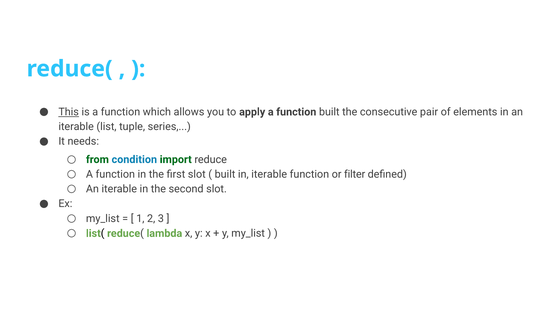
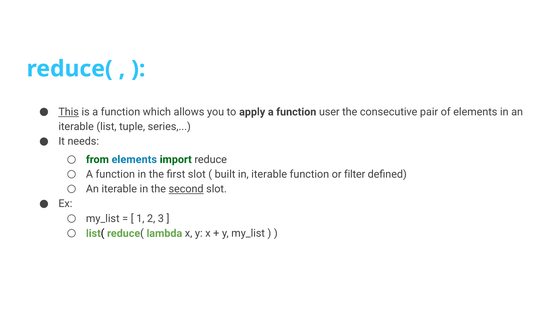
function built: built -> user
from condition: condition -> elements
second underline: none -> present
